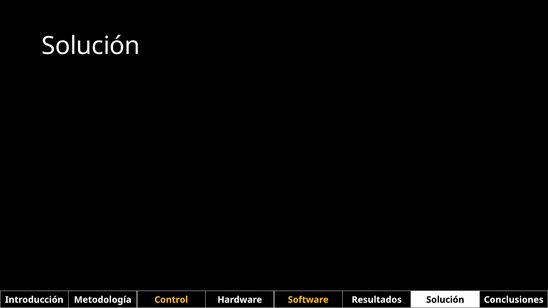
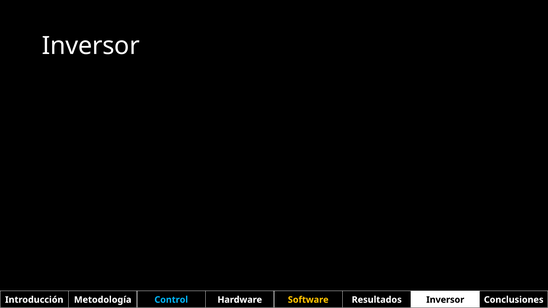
Solución at (91, 46): Solución -> Inversor
Control colour: yellow -> light blue
Resultados Solución: Solución -> Inversor
